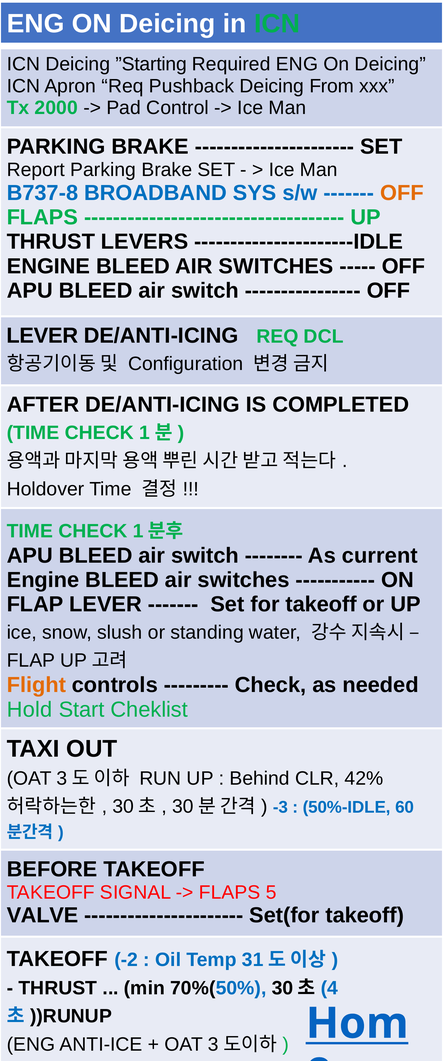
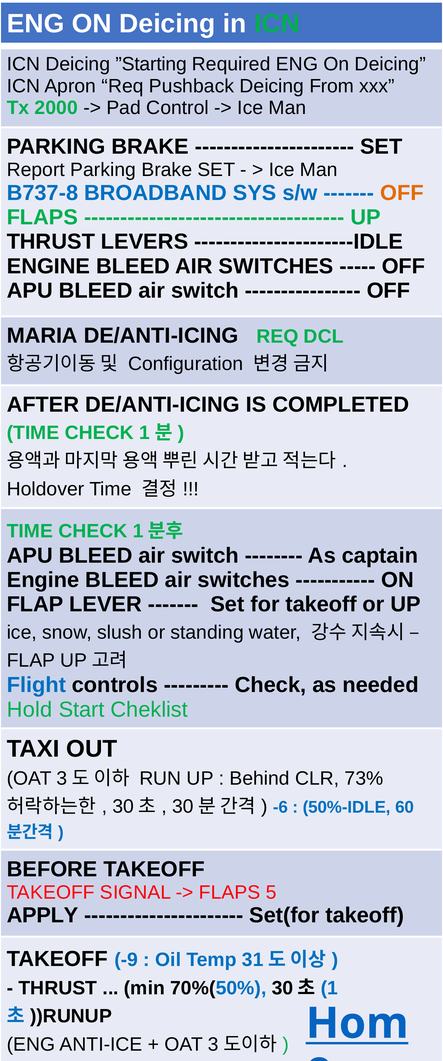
LEVER at (42, 335): LEVER -> MARIA
current: current -> captain
Flight colour: orange -> blue
42%: 42% -> 73%
-3: -3 -> -6
VALVE: VALVE -> APPLY
-2: -2 -> -9
4: 4 -> 1
